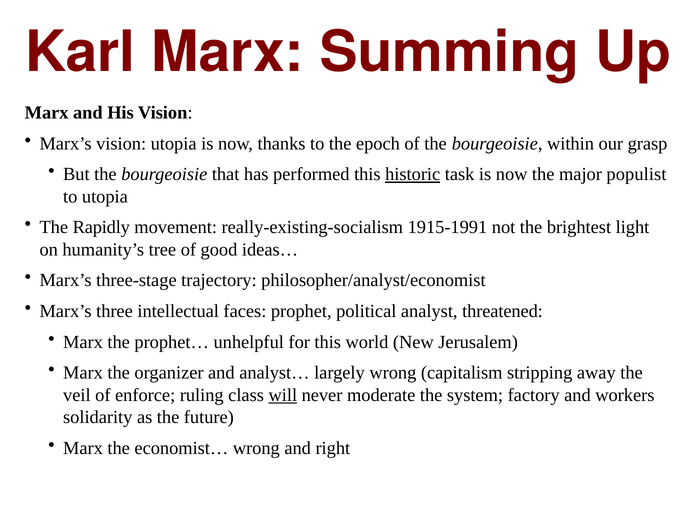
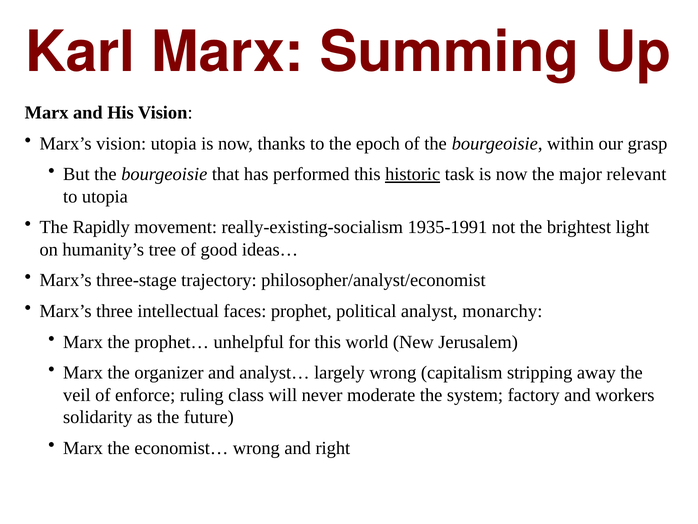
populist: populist -> relevant
1915-1991: 1915-1991 -> 1935-1991
threatened: threatened -> monarchy
will underline: present -> none
